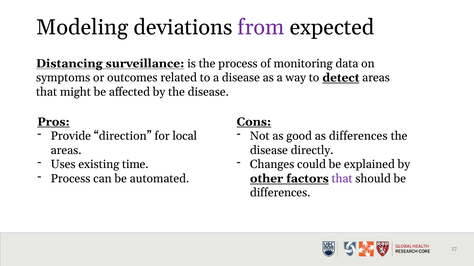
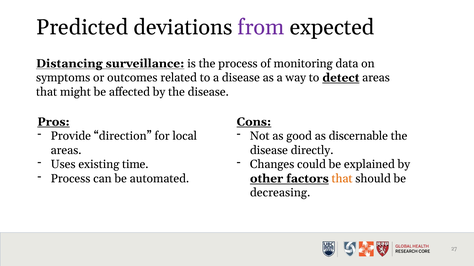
Modeling: Modeling -> Predicted
as differences: differences -> discernable
that at (342, 179) colour: purple -> orange
differences at (280, 193): differences -> decreasing
